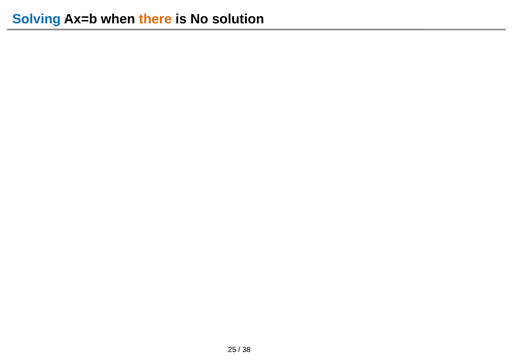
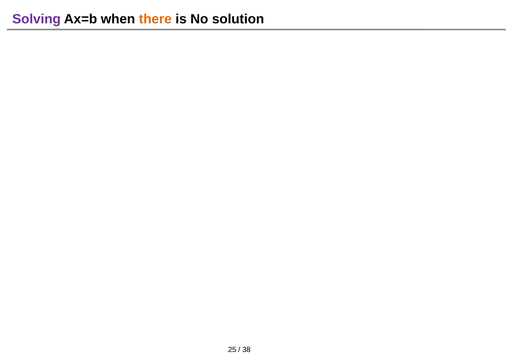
Solving colour: blue -> purple
